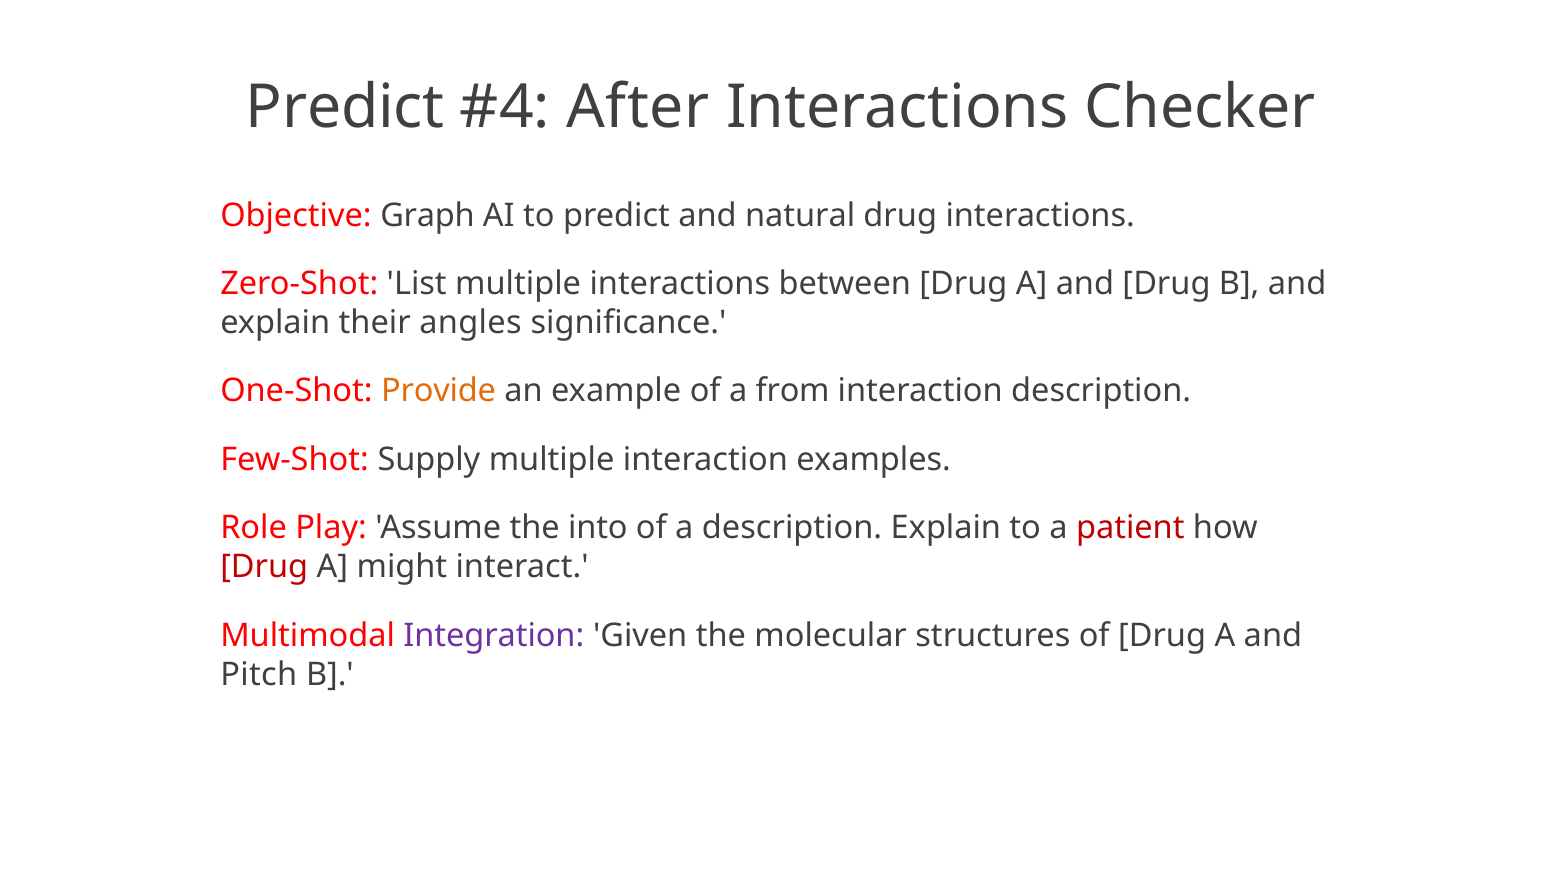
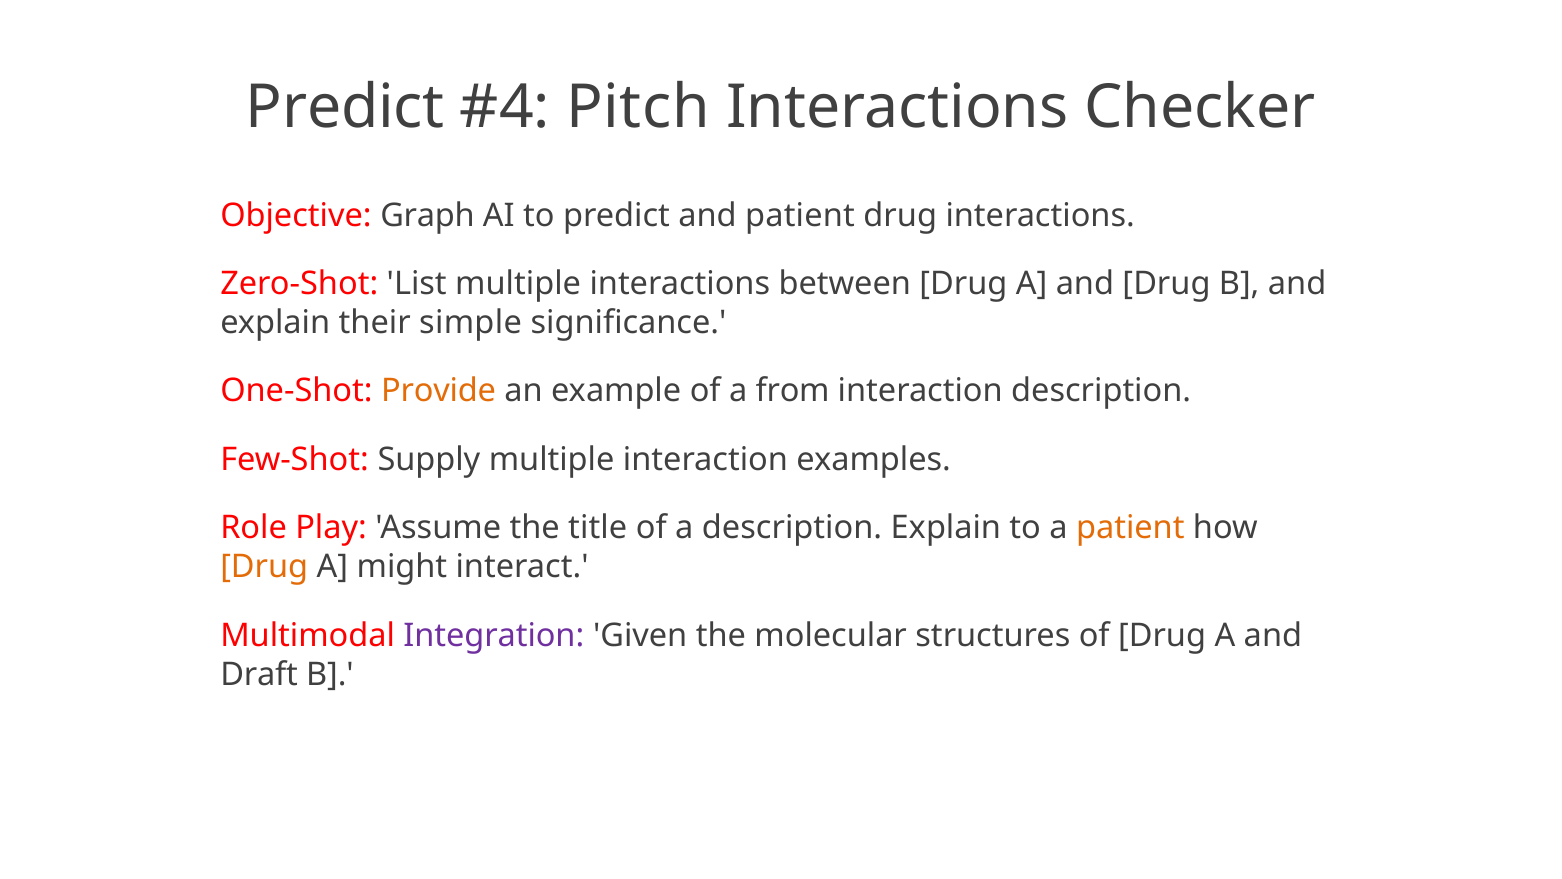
After: After -> Pitch
and natural: natural -> patient
angles: angles -> simple
into: into -> title
patient at (1130, 528) colour: red -> orange
Drug at (264, 567) colour: red -> orange
Pitch: Pitch -> Draft
